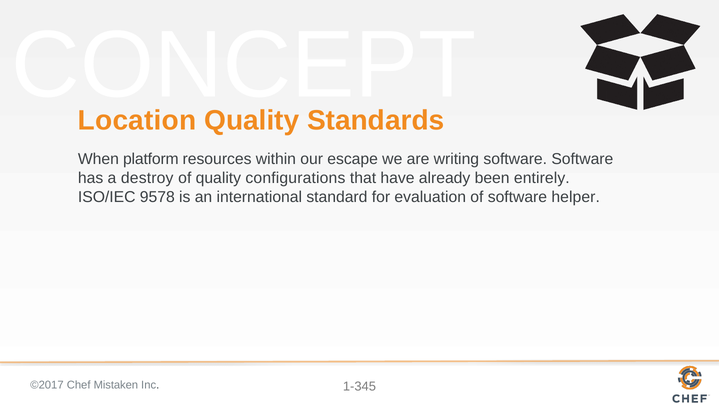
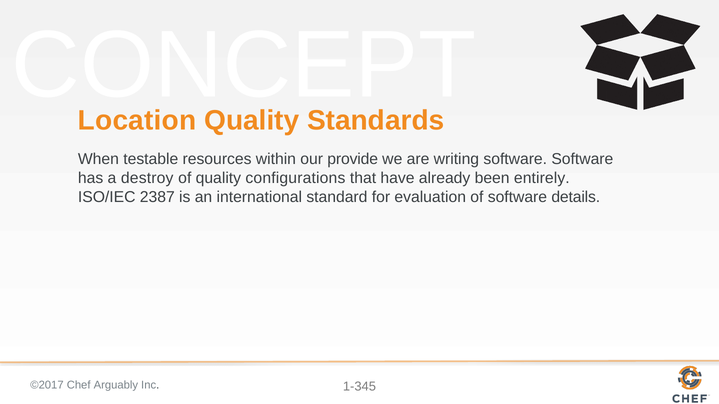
platform: platform -> testable
escape: escape -> provide
9578: 9578 -> 2387
helper: helper -> details
Mistaken: Mistaken -> Arguably
